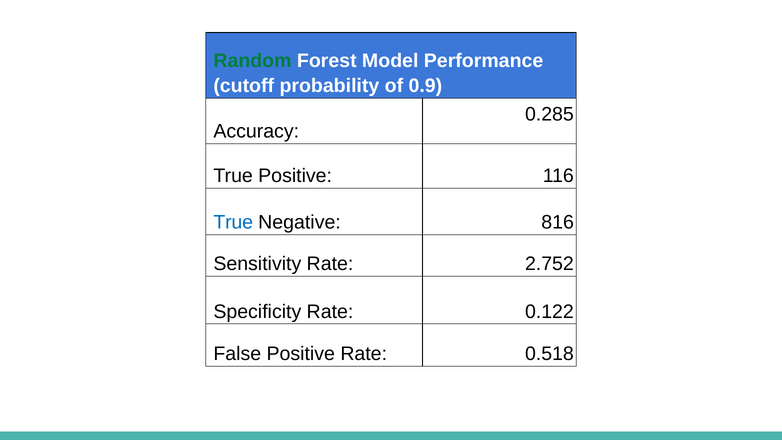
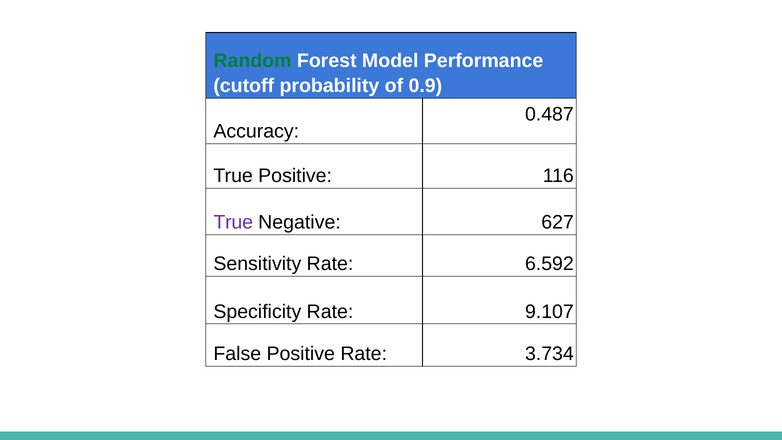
0.285: 0.285 -> 0.487
True at (233, 222) colour: blue -> purple
816: 816 -> 627
2.752: 2.752 -> 6.592
0.122: 0.122 -> 9.107
0.518: 0.518 -> 3.734
